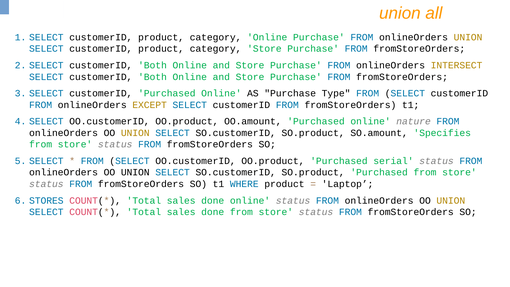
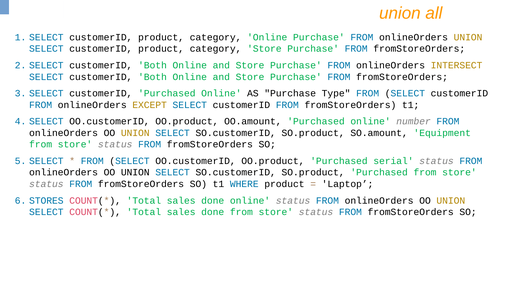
nature: nature -> number
Specifies: Specifies -> Equipment
